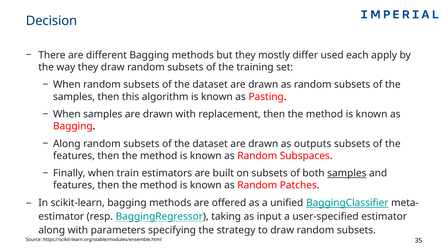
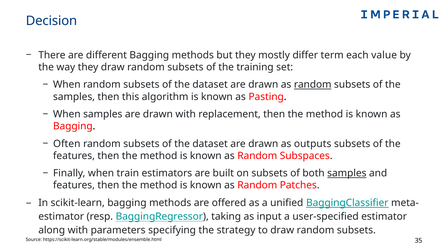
used: used -> term
apply: apply -> value
random at (313, 85) underline: none -> present
Along at (67, 144): Along -> Often
